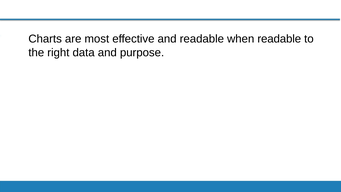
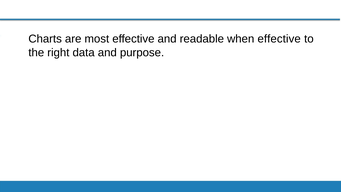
when readable: readable -> effective
